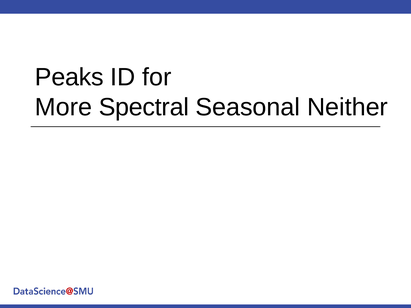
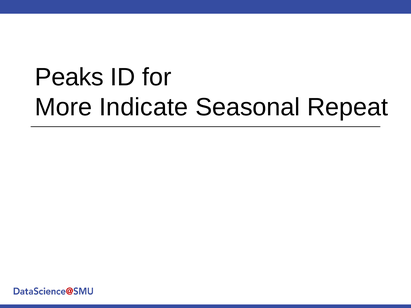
Spectral: Spectral -> Indicate
Neither: Neither -> Repeat
